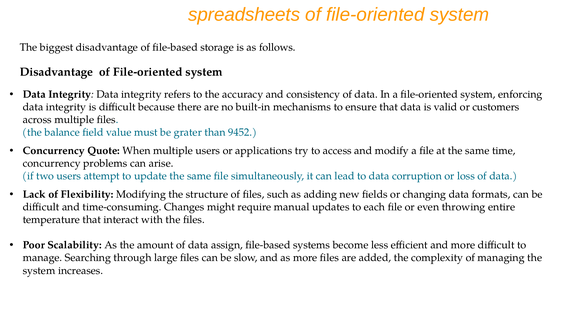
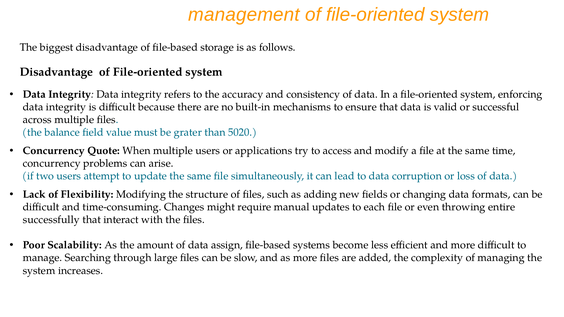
spreadsheets: spreadsheets -> management
customers: customers -> successful
9452: 9452 -> 5020
temperature: temperature -> successfully
